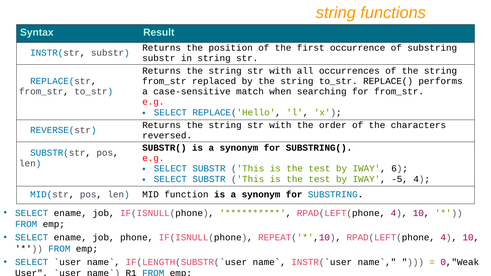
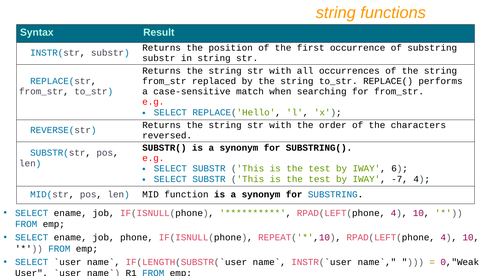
-5: -5 -> -7
